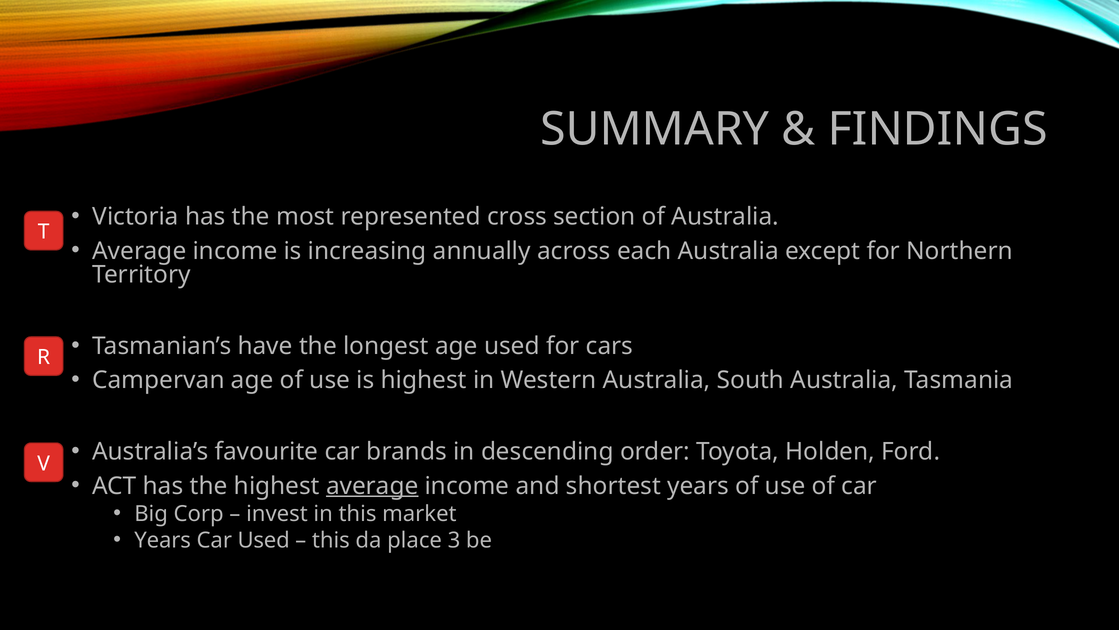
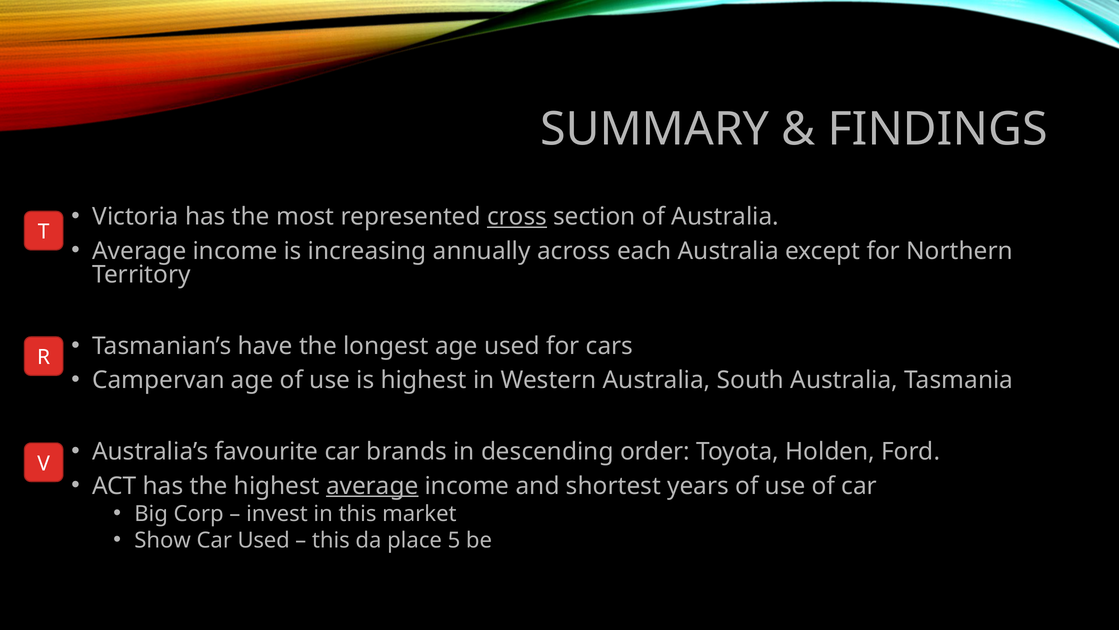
cross underline: none -> present
Years at (163, 540): Years -> Show
3: 3 -> 5
